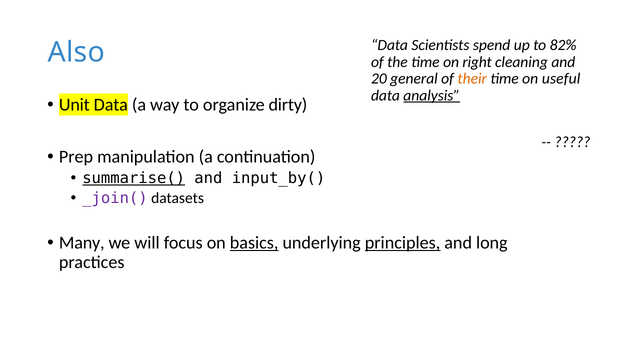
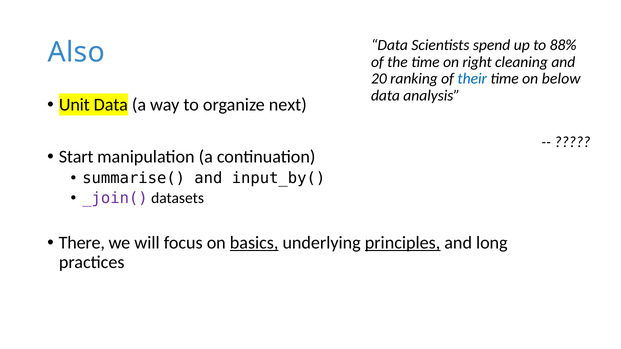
82%: 82% -> 88%
general: general -> ranking
their colour: orange -> blue
useful: useful -> below
analysis underline: present -> none
dirty: dirty -> next
Prep: Prep -> Start
summarise( underline: present -> none
Many: Many -> There
